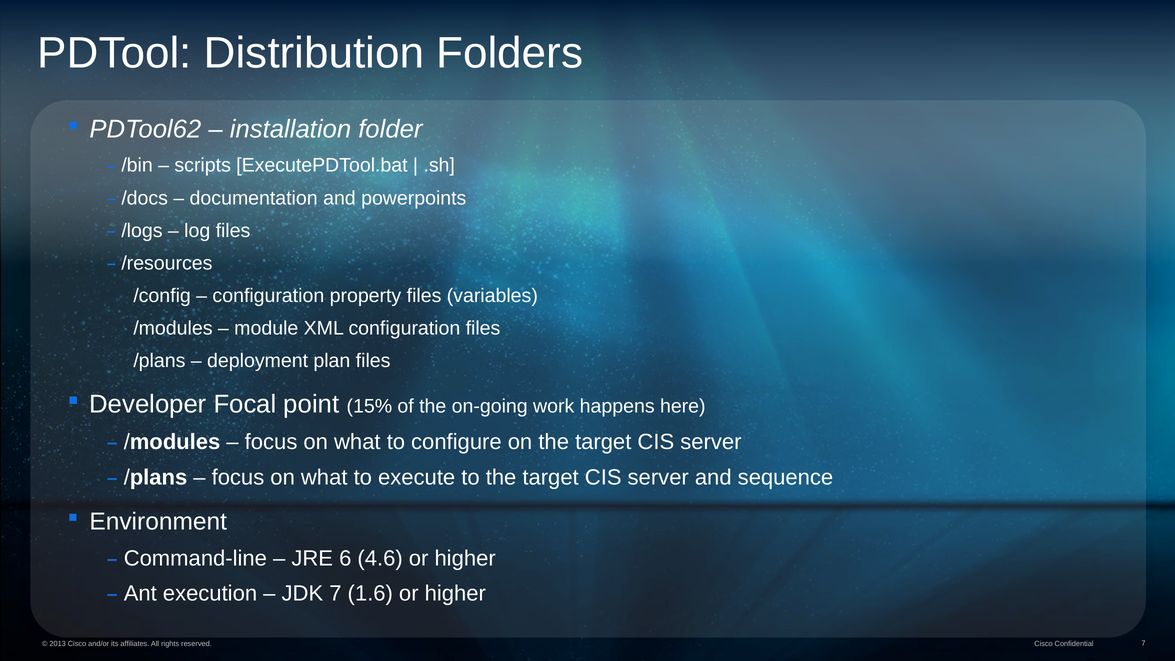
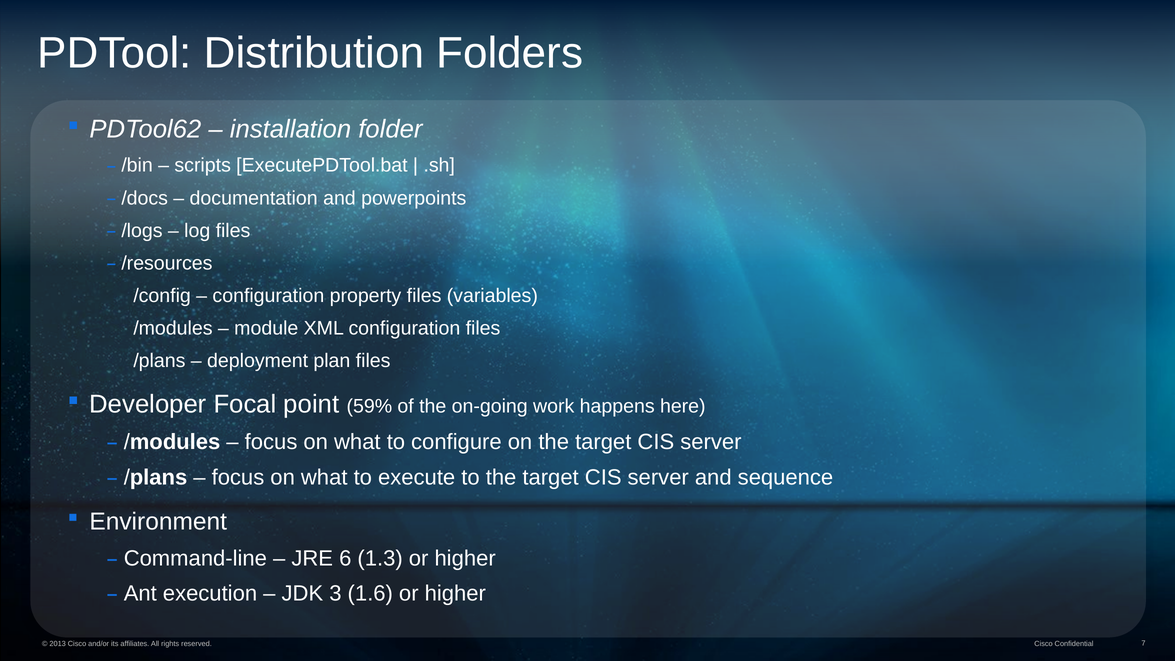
15%: 15% -> 59%
4.6: 4.6 -> 1.3
JDK 7: 7 -> 3
